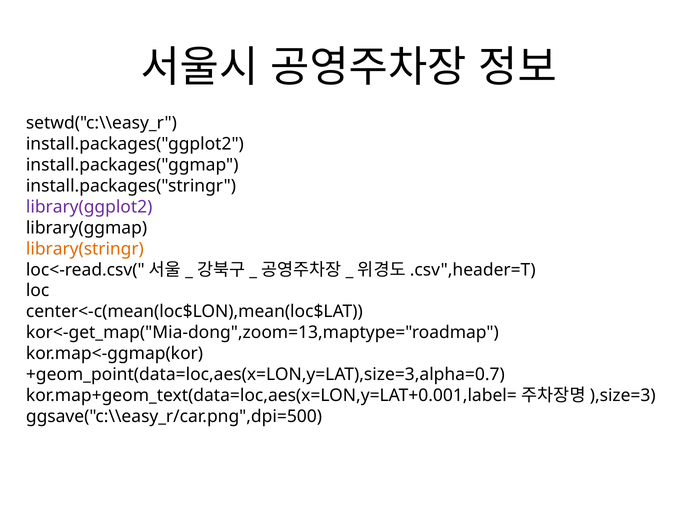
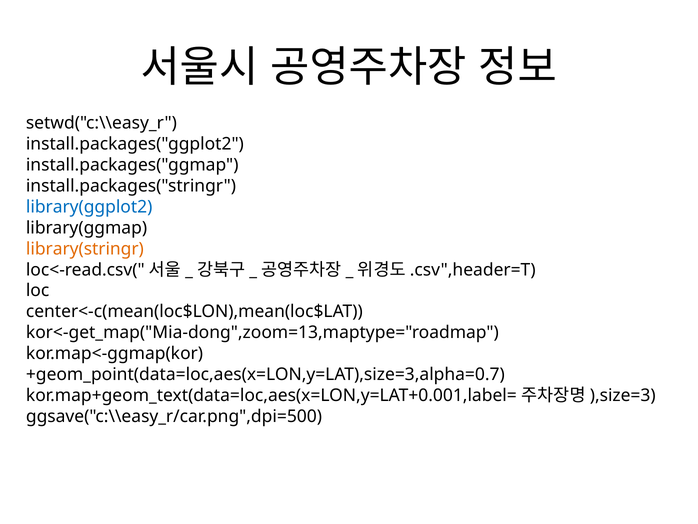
library(ggplot2 colour: purple -> blue
